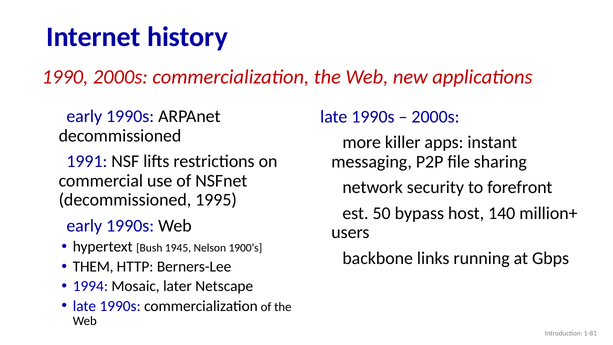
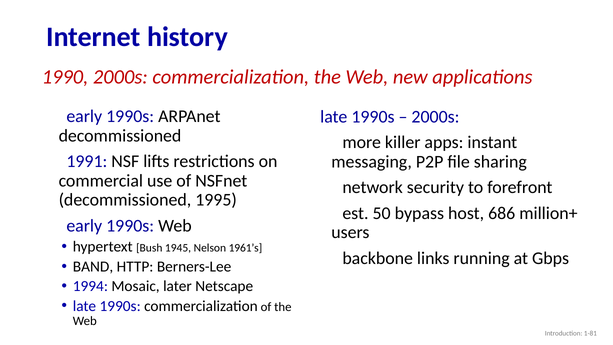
140: 140 -> 686
1900’s: 1900’s -> 1961’s
THEM: THEM -> BAND
